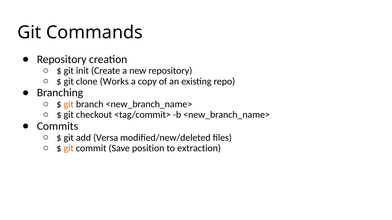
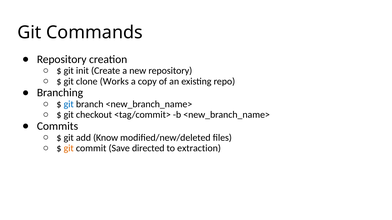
git at (69, 104) colour: orange -> blue
Versa: Versa -> Know
position: position -> directed
